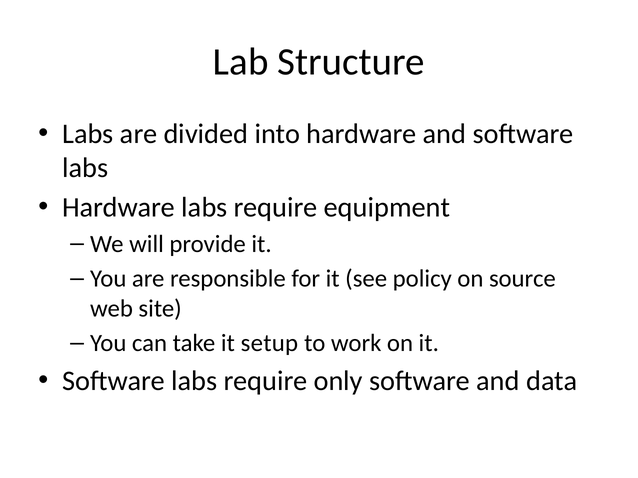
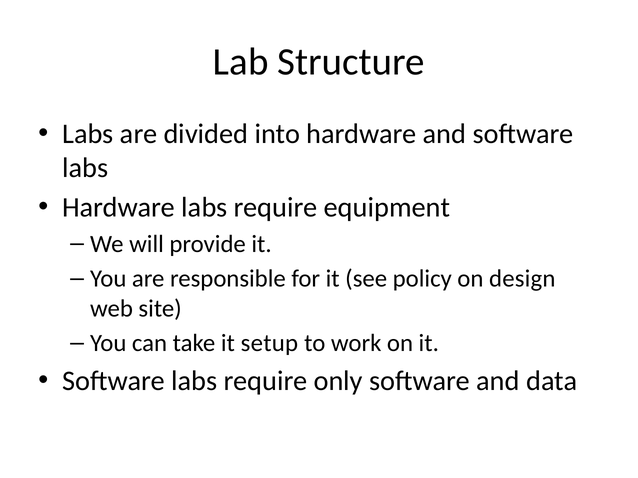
source: source -> design
